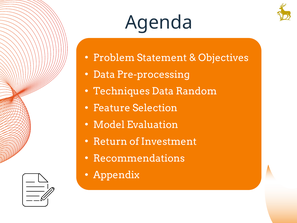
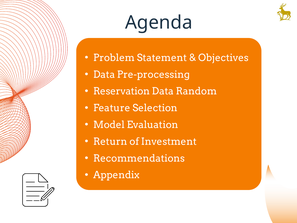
Techniques: Techniques -> Reservation
